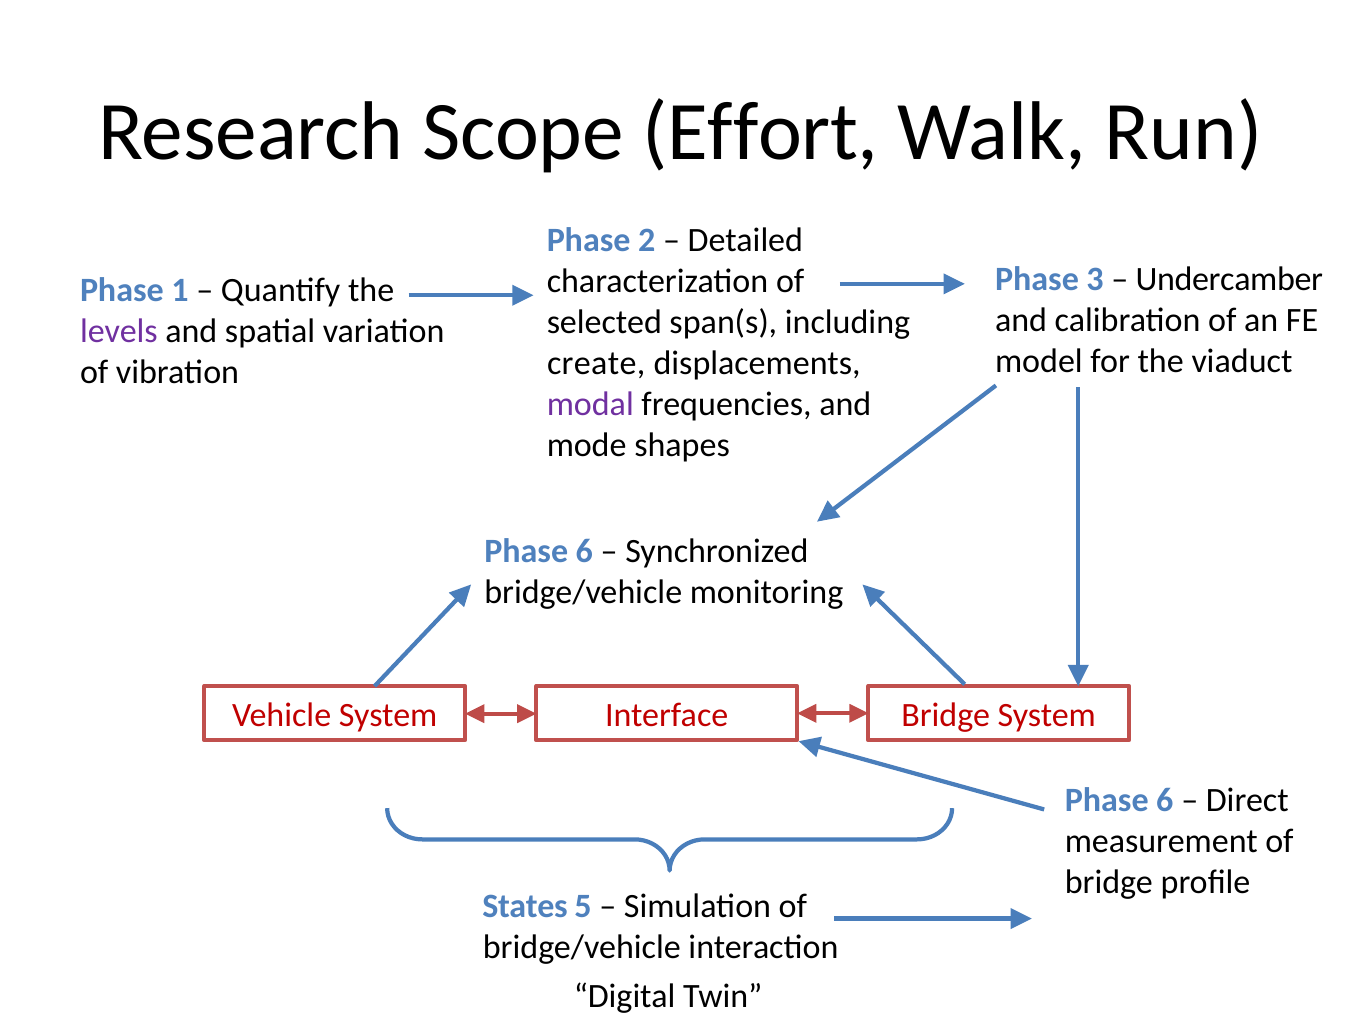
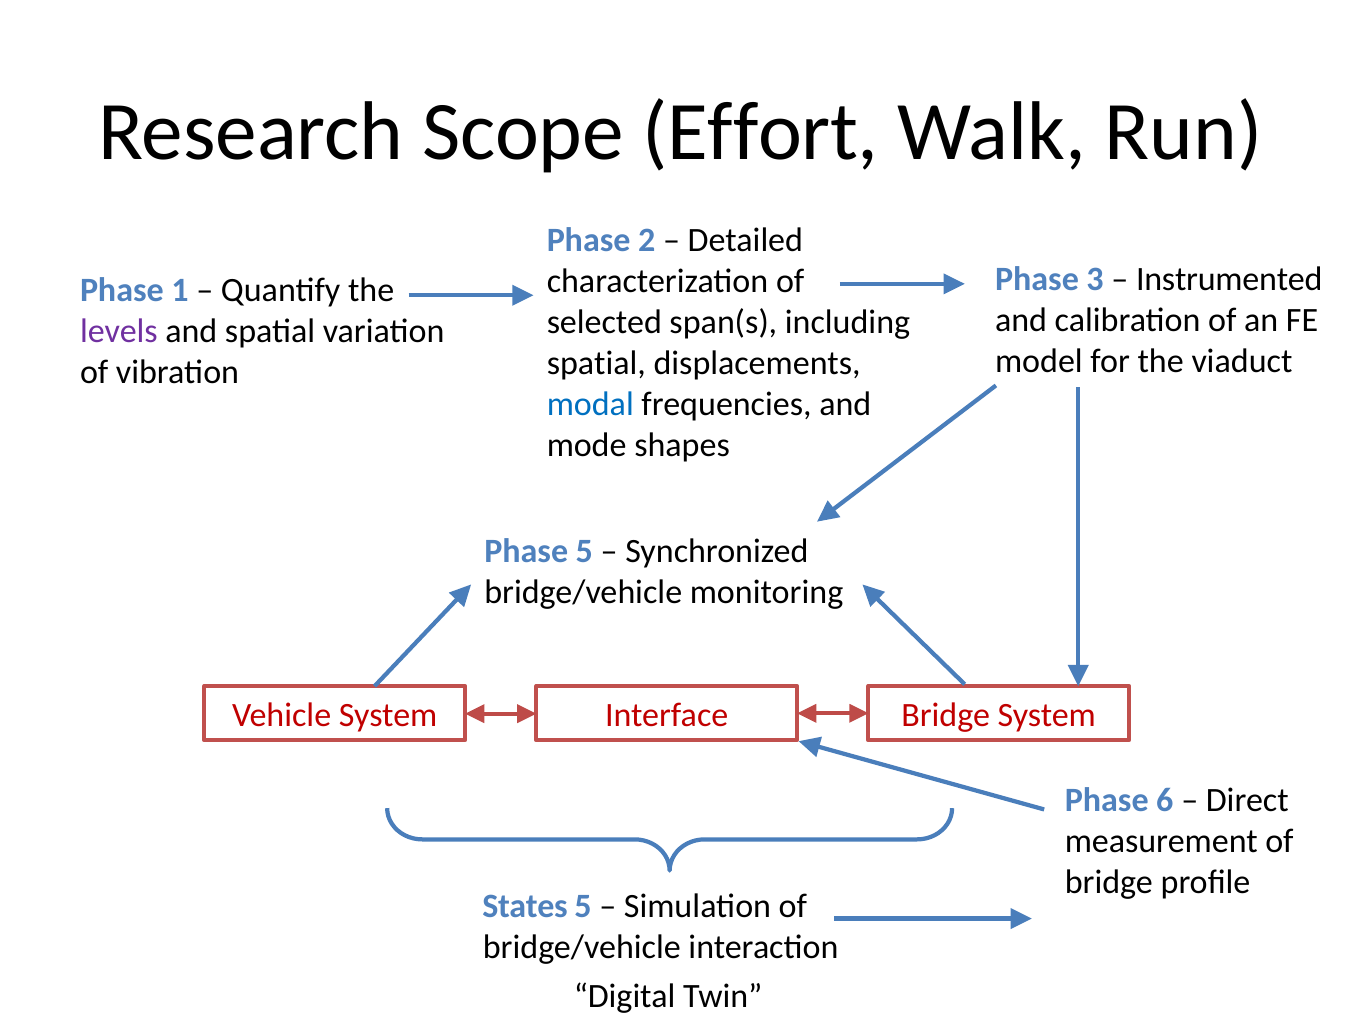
Undercamber: Undercamber -> Instrumented
create at (596, 363): create -> spatial
modal colour: purple -> blue
6 at (584, 551): 6 -> 5
